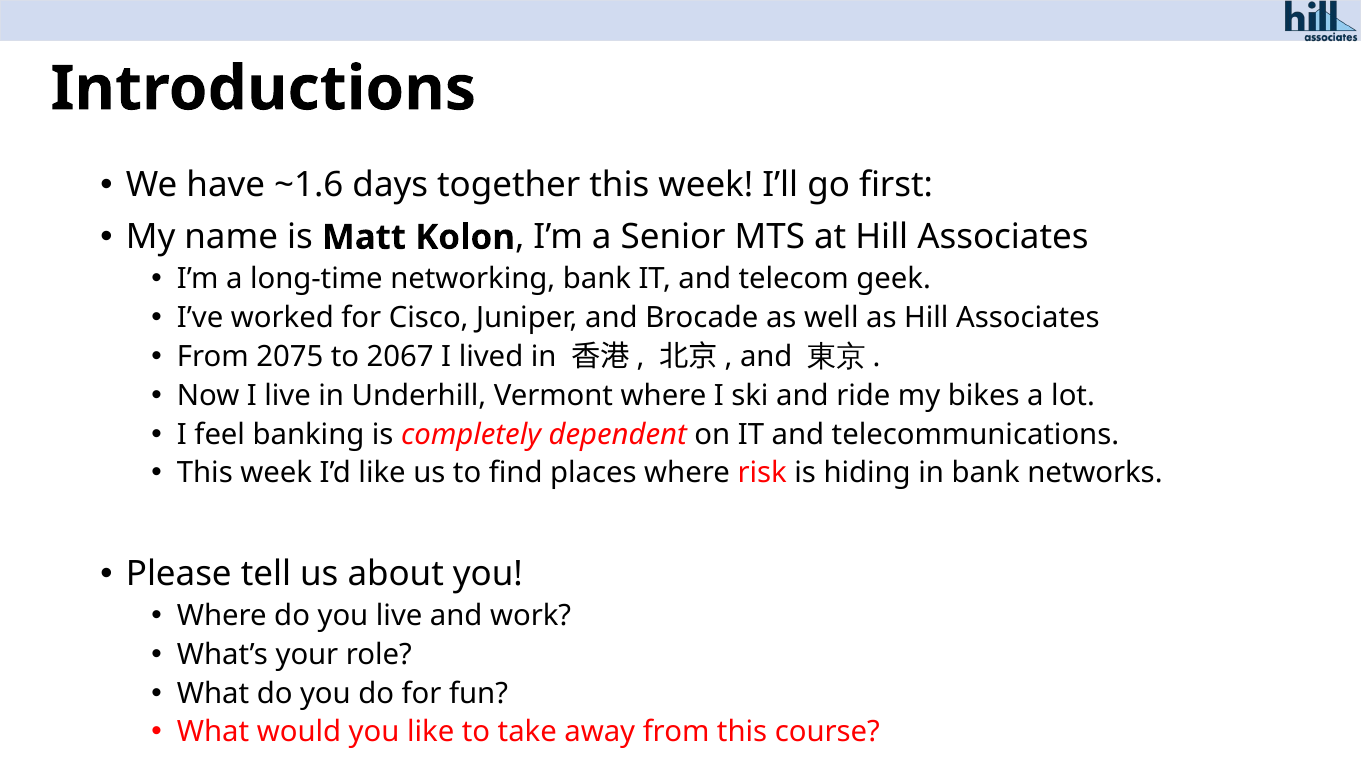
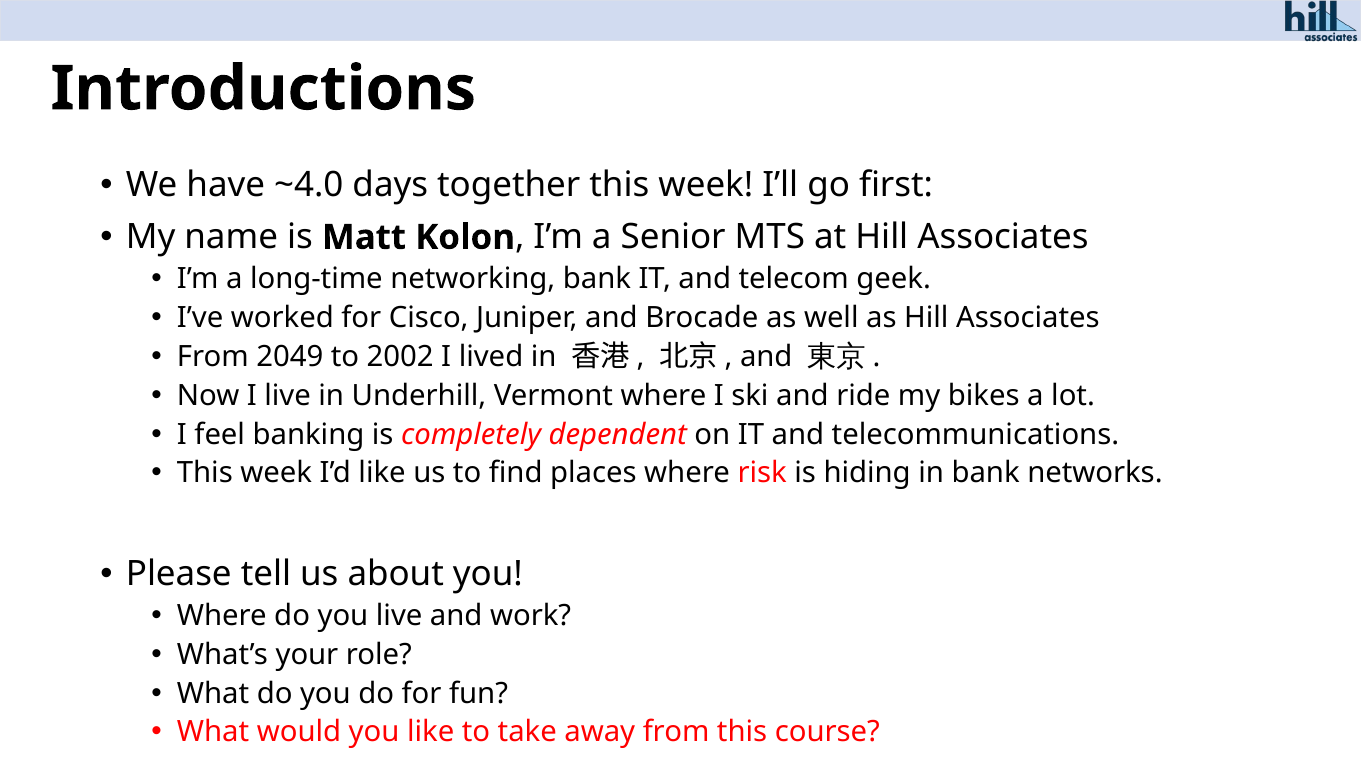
~1.6: ~1.6 -> ~4.0
2075: 2075 -> 2049
2067: 2067 -> 2002
